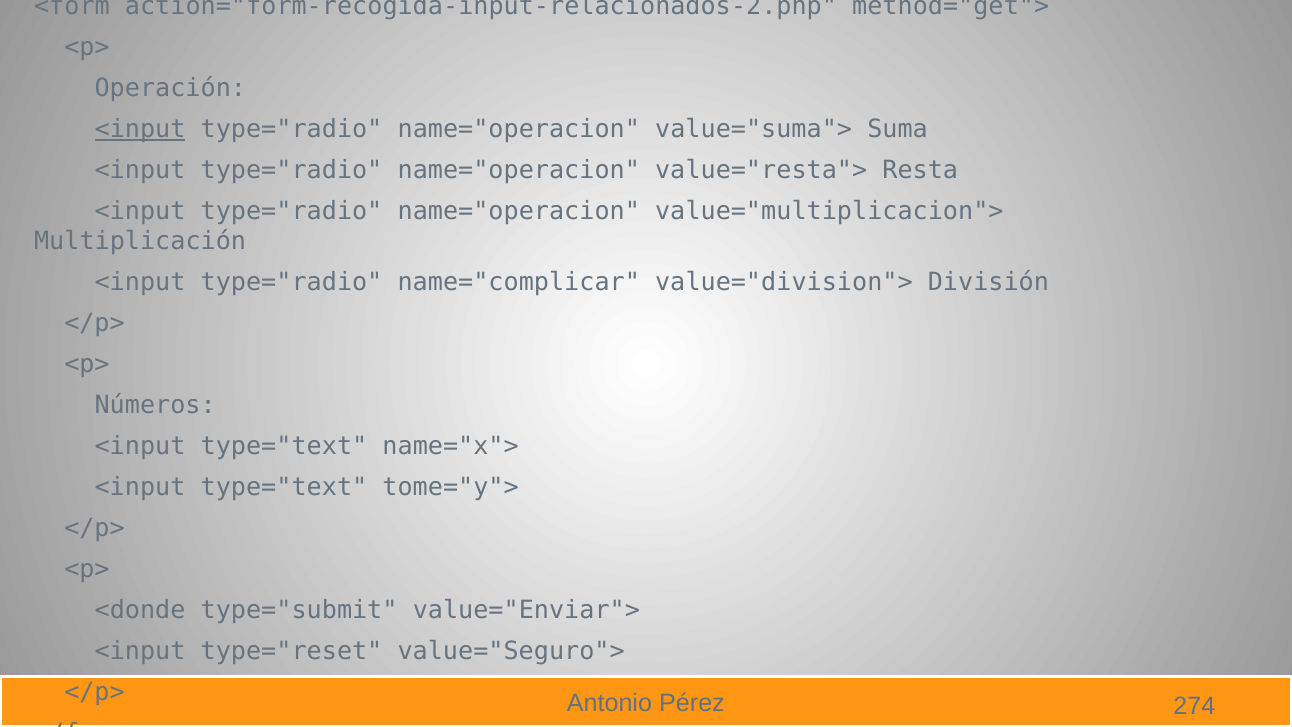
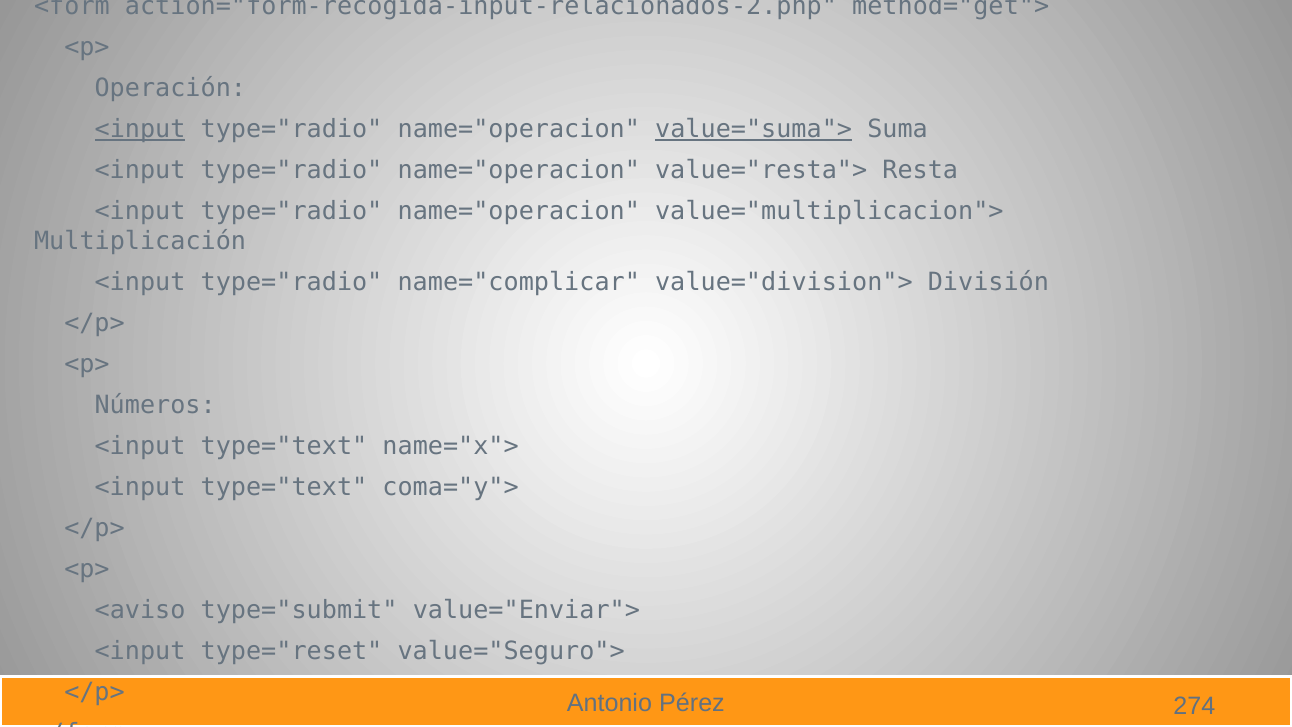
value="suma"> underline: none -> present
tome="y">: tome="y"> -> coma="y">
<donde: <donde -> <aviso
